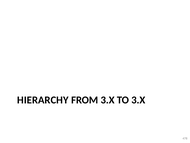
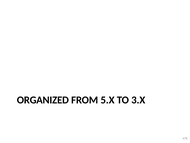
HIERARCHY: HIERARCHY -> ORGANIZED
FROM 3.X: 3.X -> 5.X
